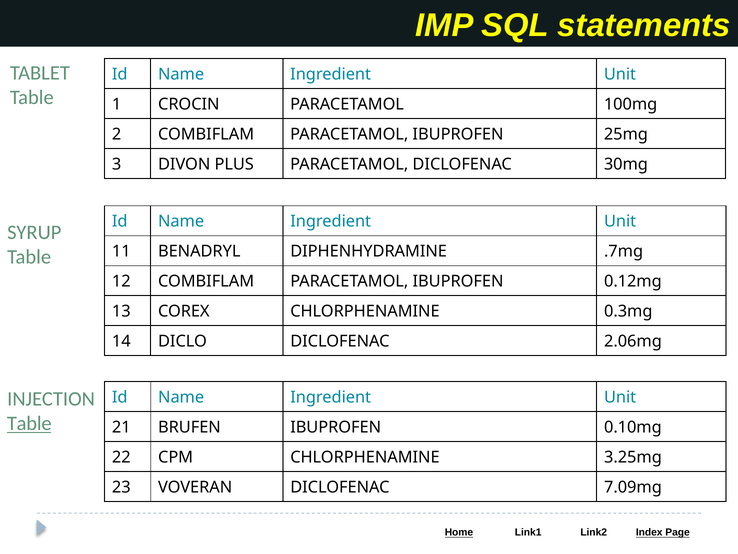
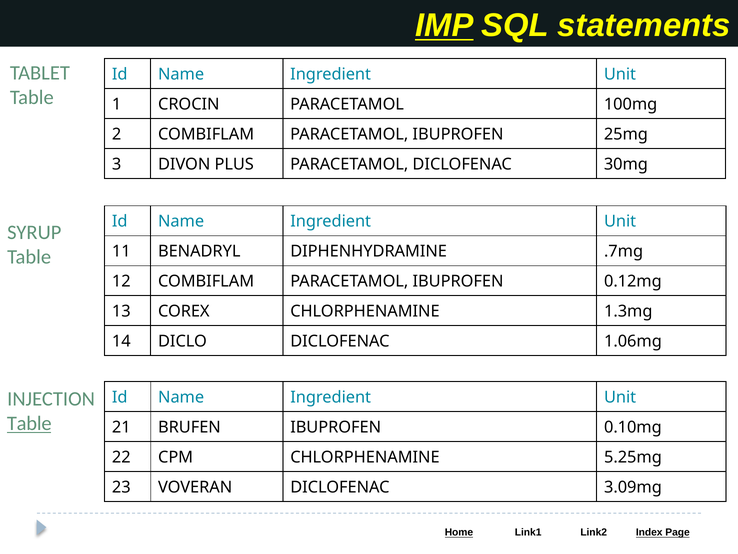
IMP underline: none -> present
0.3mg: 0.3mg -> 1.3mg
2.06mg: 2.06mg -> 1.06mg
3.25mg: 3.25mg -> 5.25mg
7.09mg: 7.09mg -> 3.09mg
